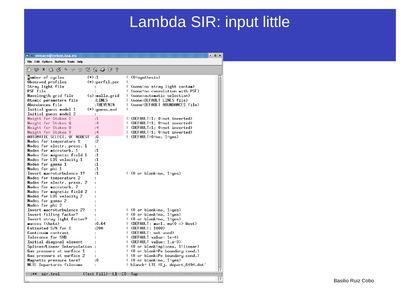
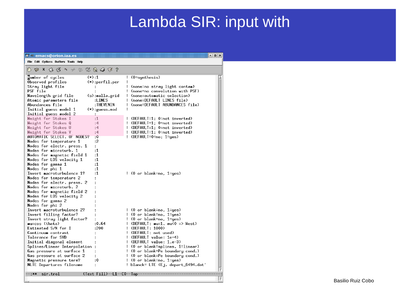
little: little -> with
